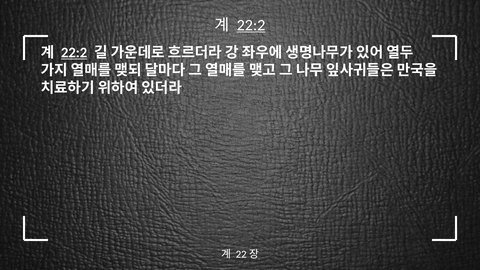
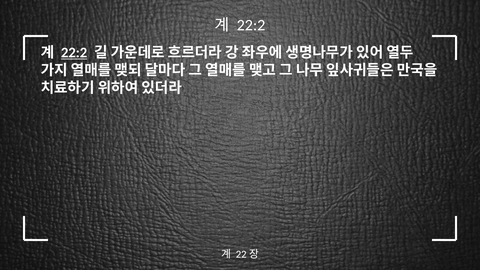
22:2 at (251, 25) underline: present -> none
